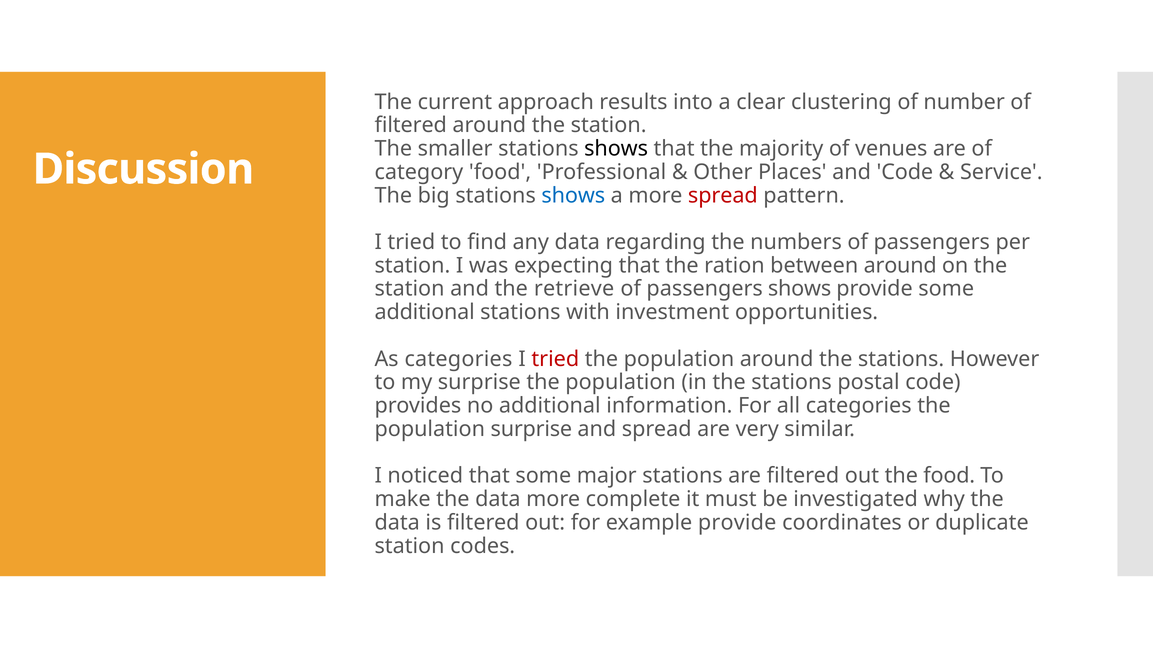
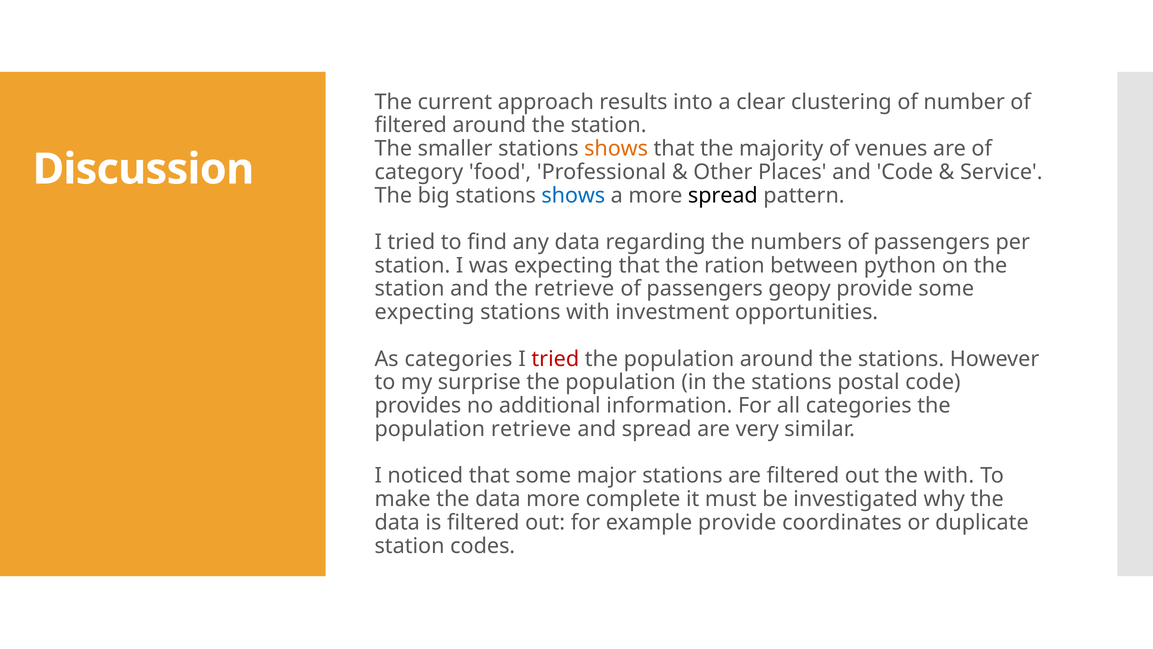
shows at (616, 149) colour: black -> orange
spread at (723, 195) colour: red -> black
between around: around -> python
passengers shows: shows -> geopy
additional at (425, 312): additional -> expecting
population surprise: surprise -> retrieve
the food: food -> with
